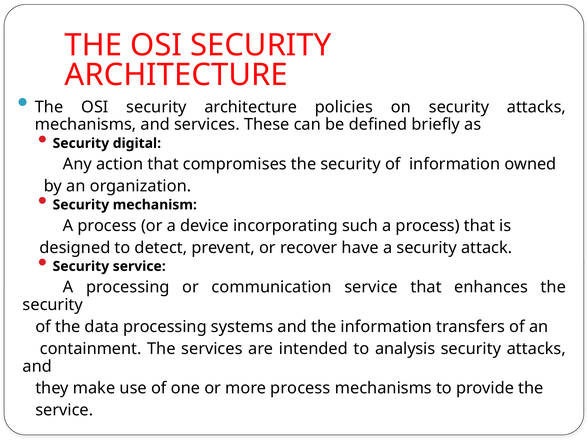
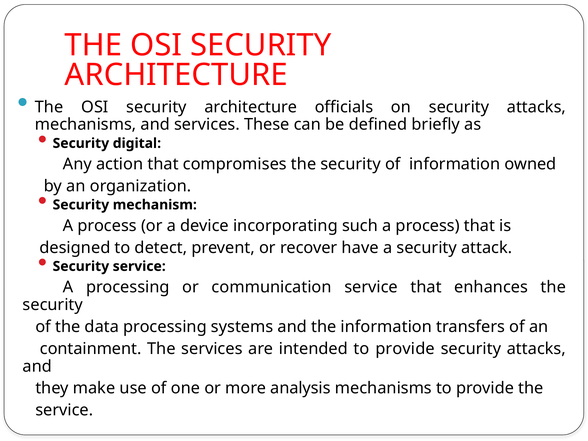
policies: policies -> officials
intended to analysis: analysis -> provide
more process: process -> analysis
